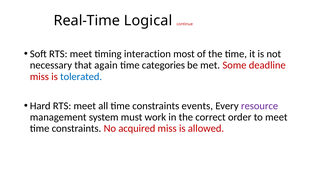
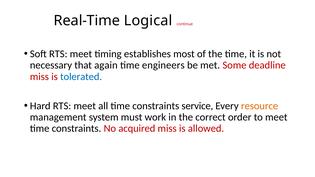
interaction: interaction -> establishes
categories: categories -> engineers
events: events -> service
resource colour: purple -> orange
